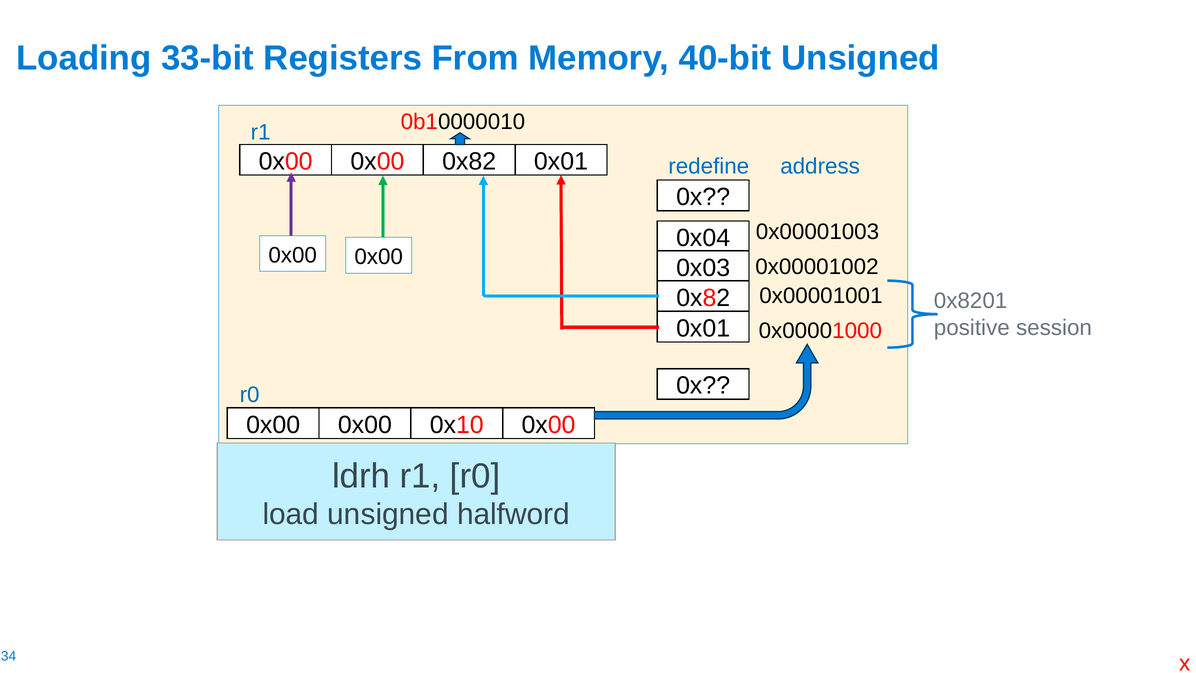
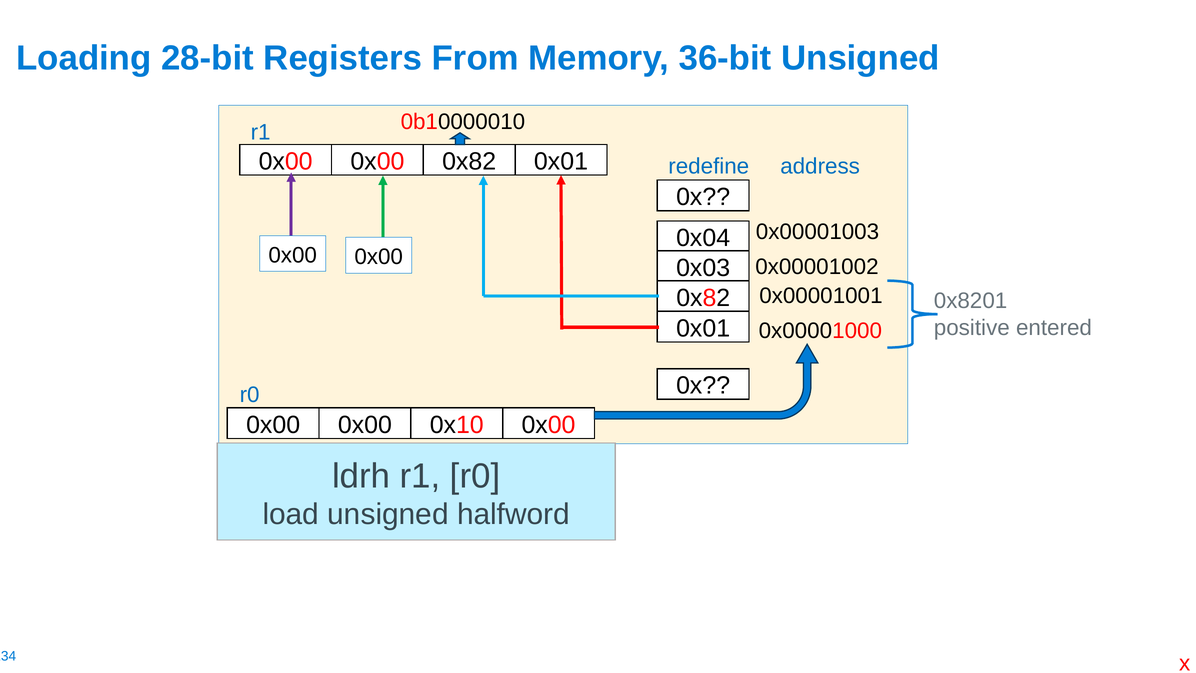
33-bit: 33-bit -> 28-bit
40-bit: 40-bit -> 36-bit
session: session -> entered
